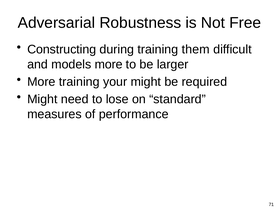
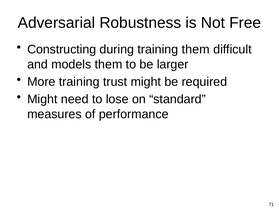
models more: more -> them
your: your -> trust
